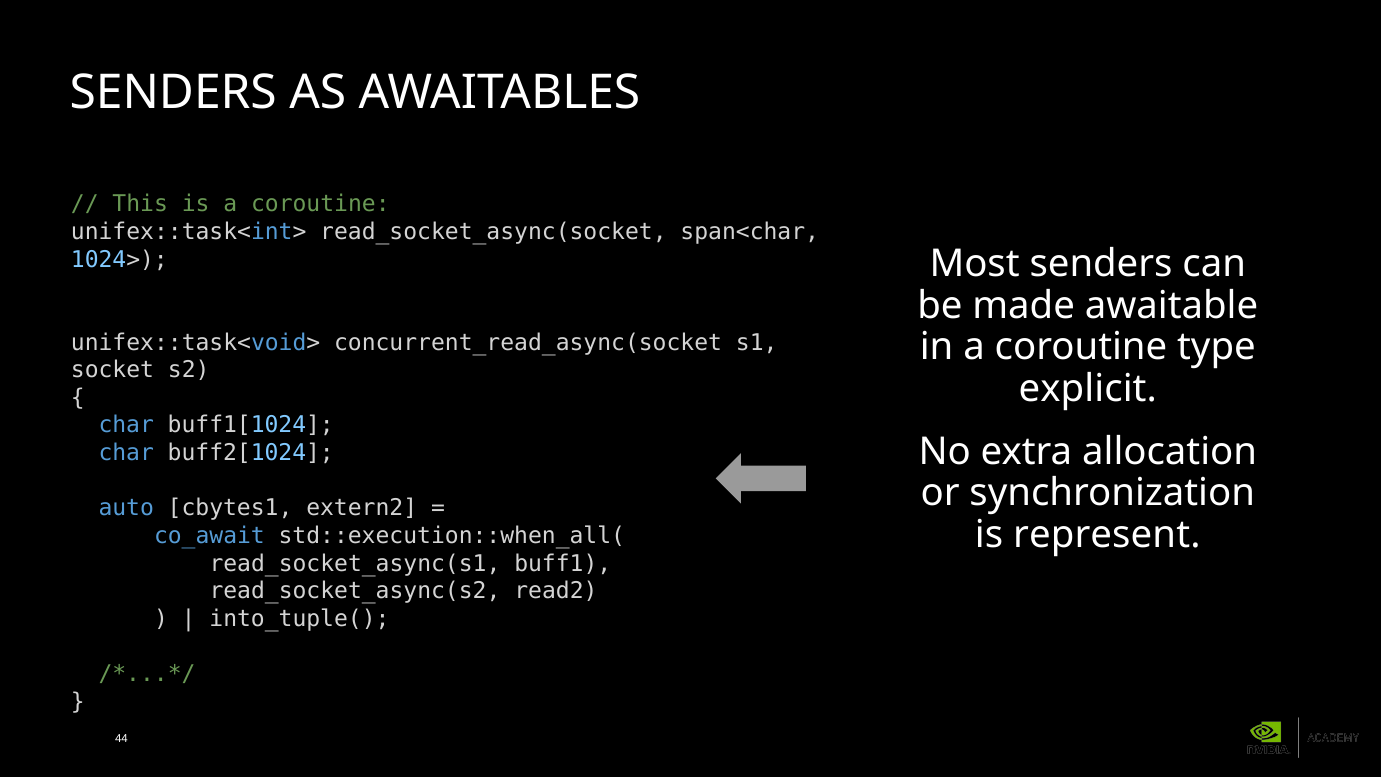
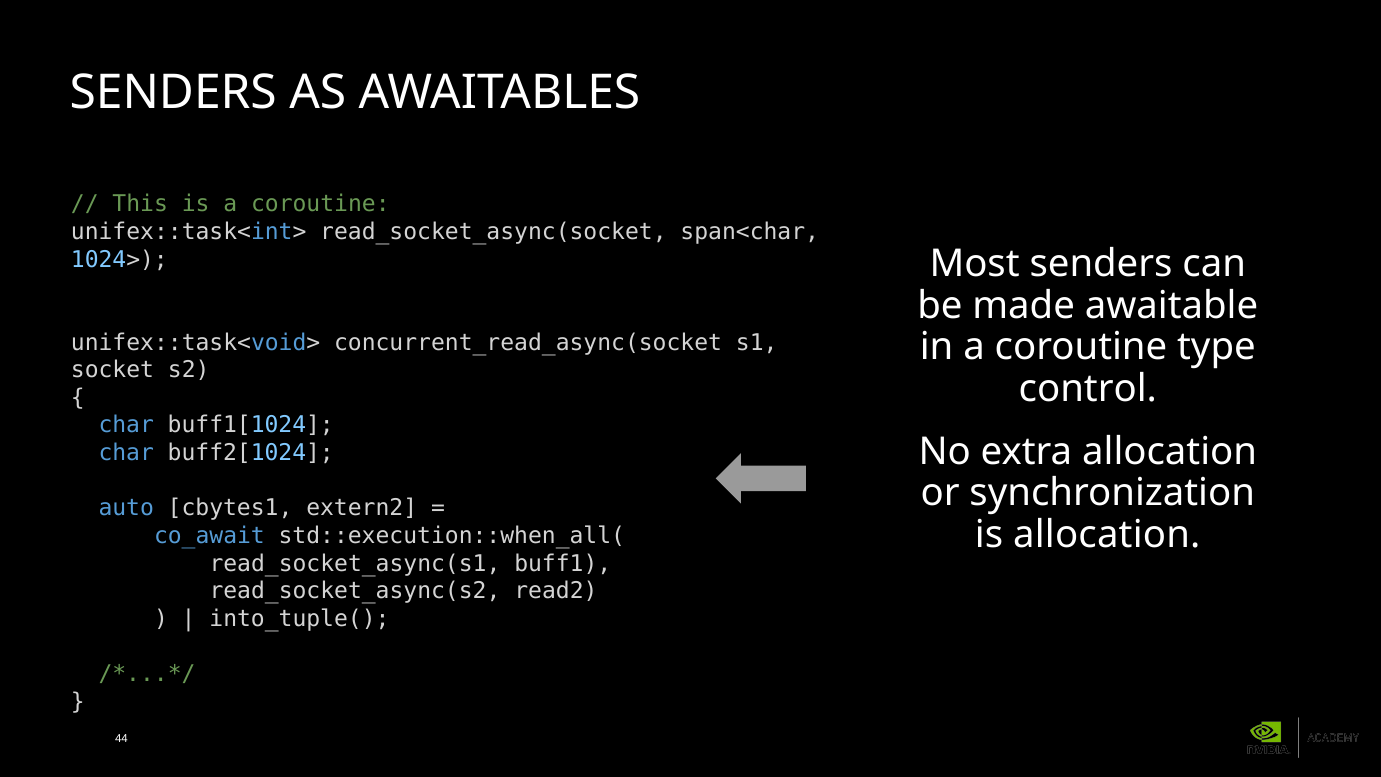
explicit: explicit -> control
is represent: represent -> allocation
